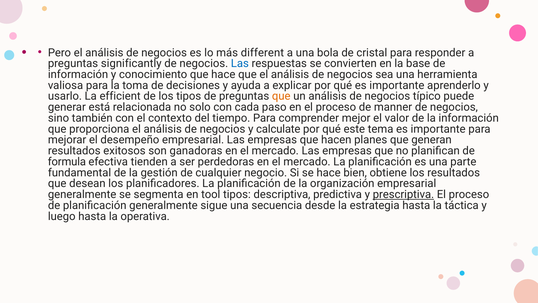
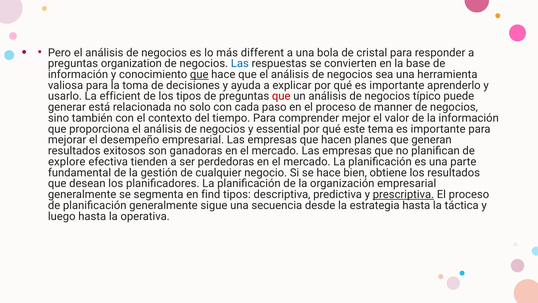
significantly: significantly -> organization
que at (199, 74) underline: none -> present
que at (281, 96) colour: orange -> red
calculate: calculate -> essential
formula: formula -> explore
tool: tool -> find
